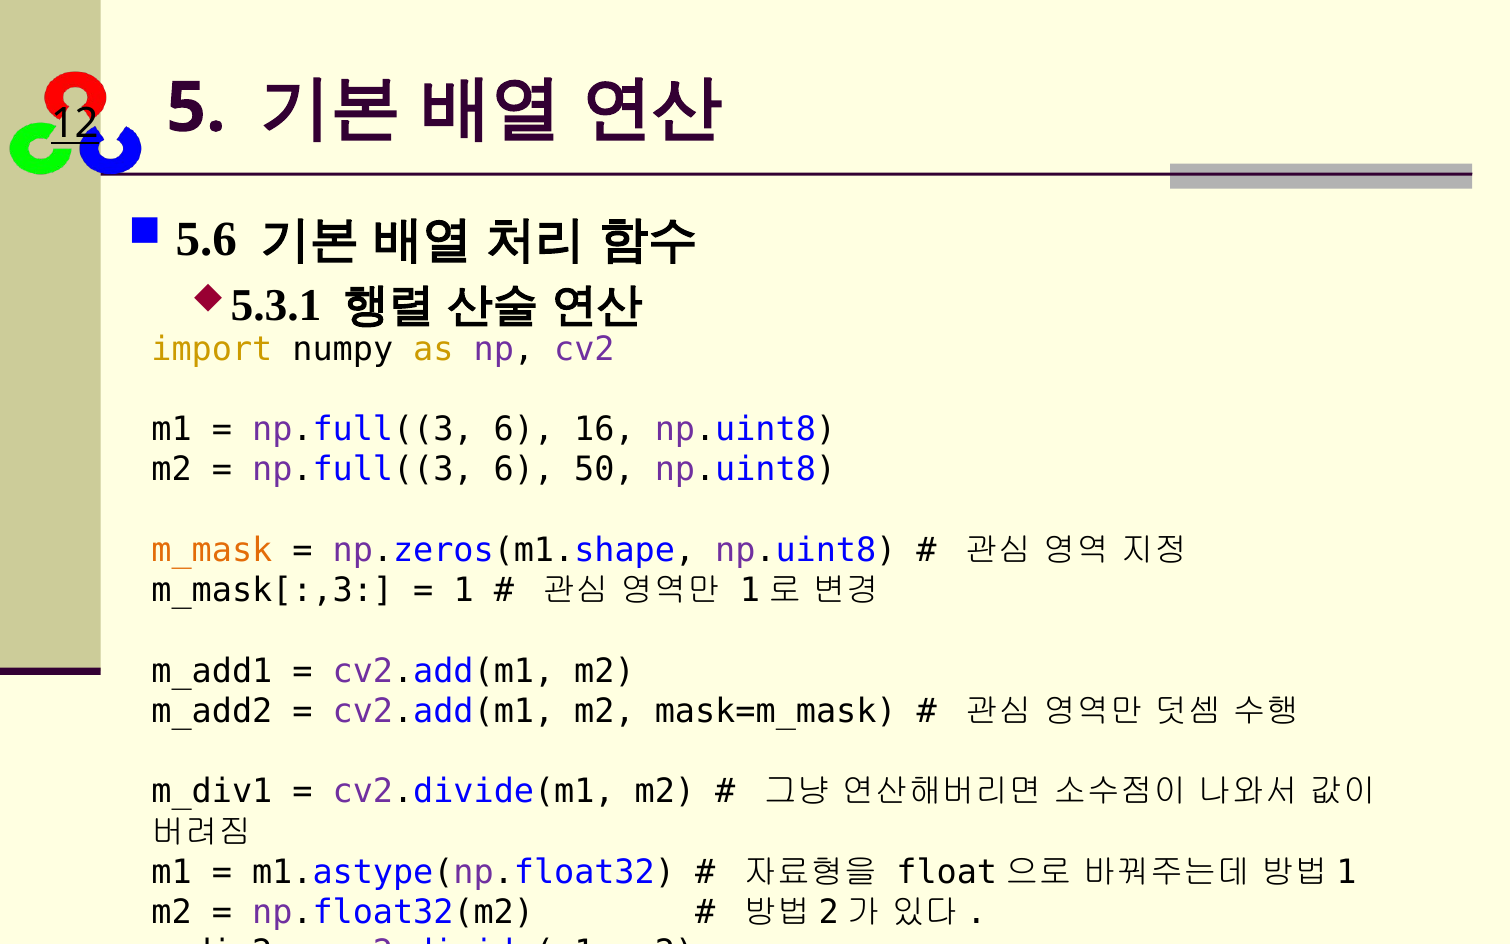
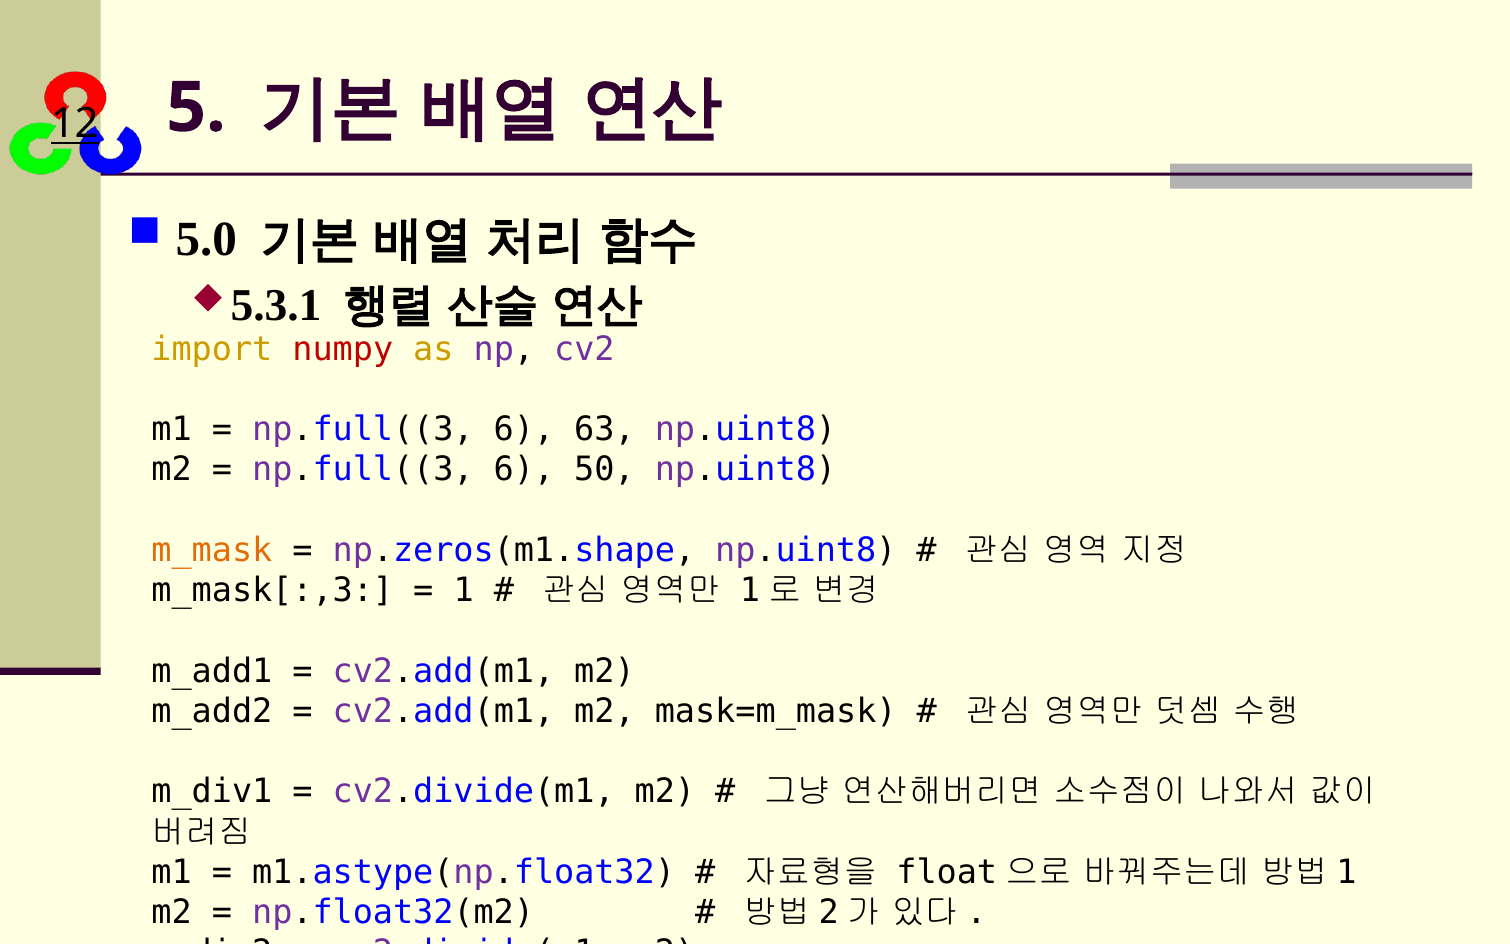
5.6: 5.6 -> 5.0
numpy colour: black -> red
16: 16 -> 63
